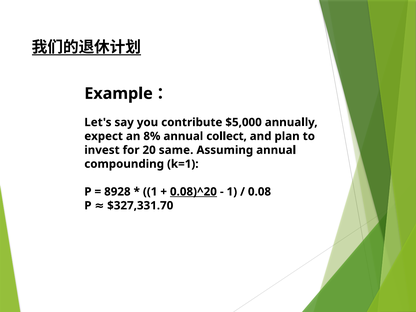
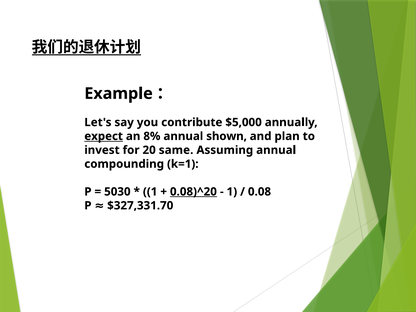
expect underline: none -> present
collect: collect -> shown
8928: 8928 -> 5030
